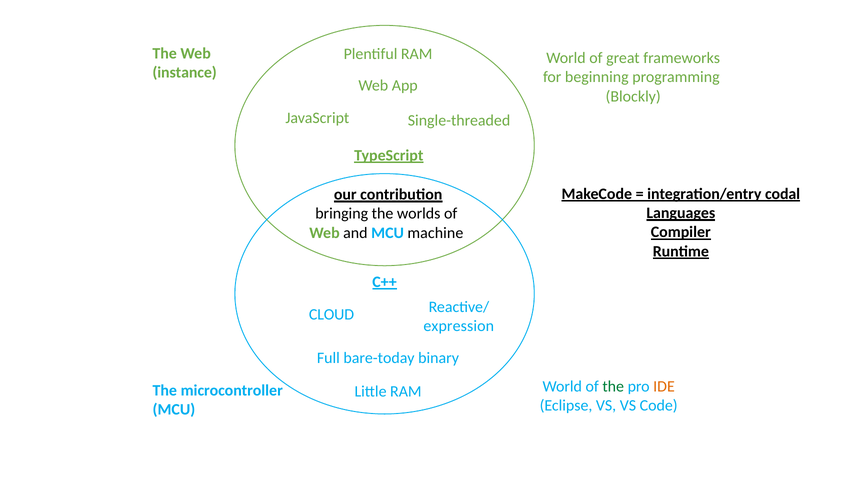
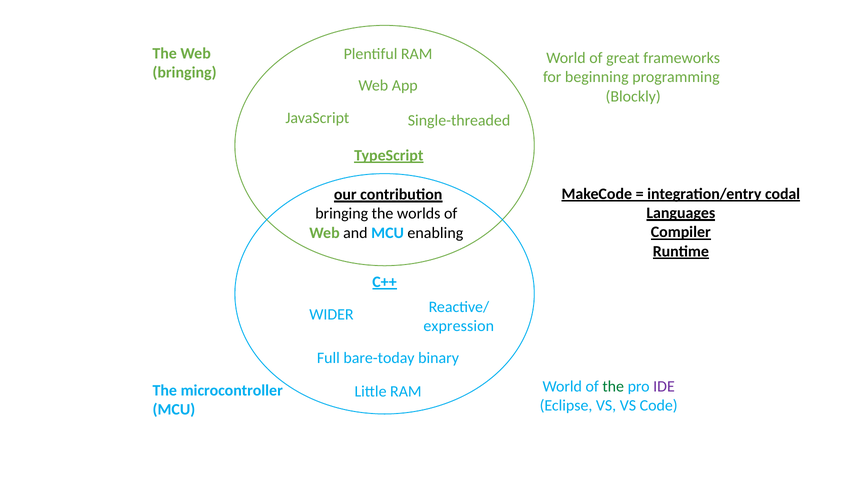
instance at (185, 73): instance -> bringing
machine: machine -> enabling
CLOUD: CLOUD -> WIDER
IDE colour: orange -> purple
